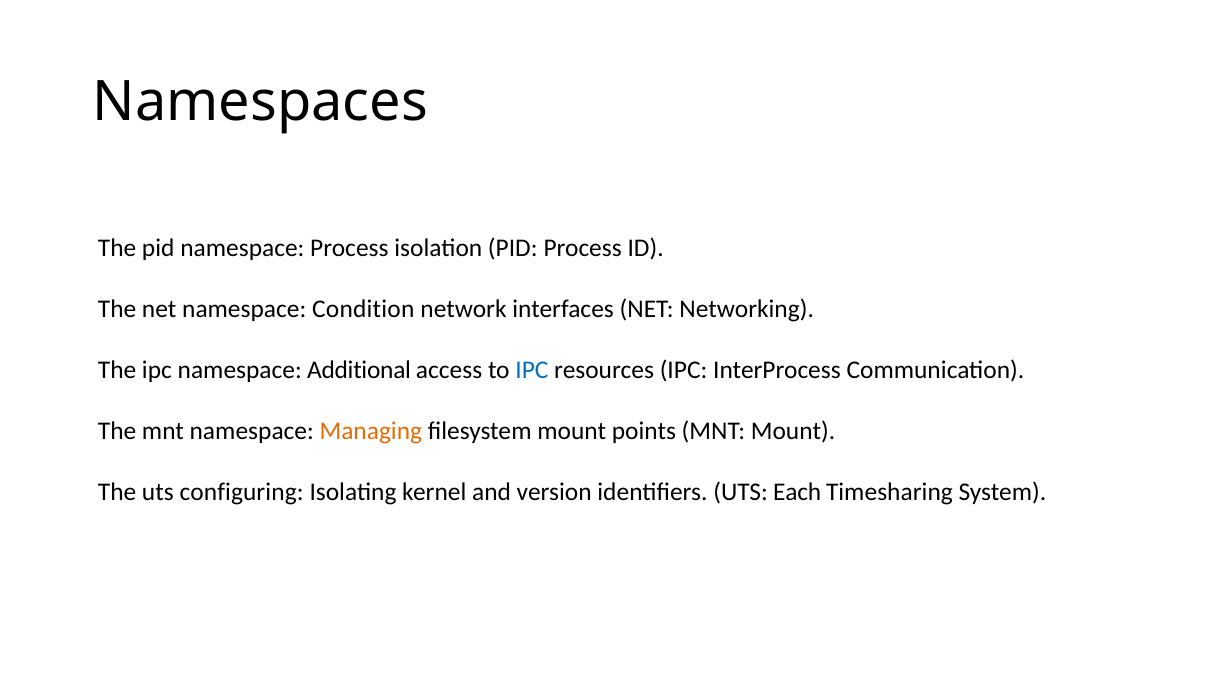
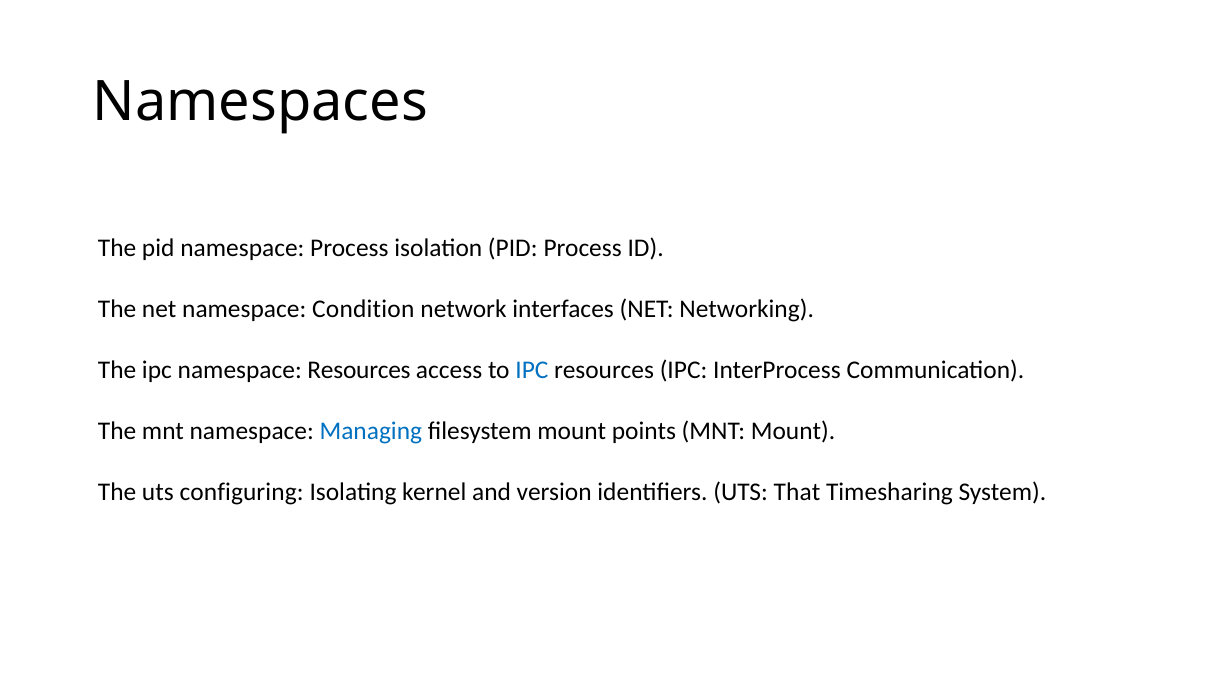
namespace Additional: Additional -> Resources
Managing colour: orange -> blue
Each: Each -> That
